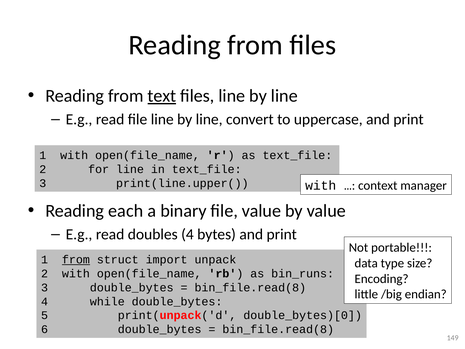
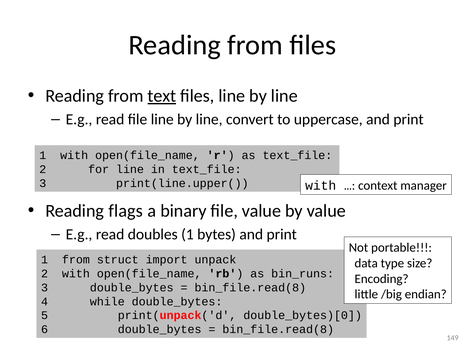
each: each -> flags
doubles 4: 4 -> 1
from at (76, 259) underline: present -> none
